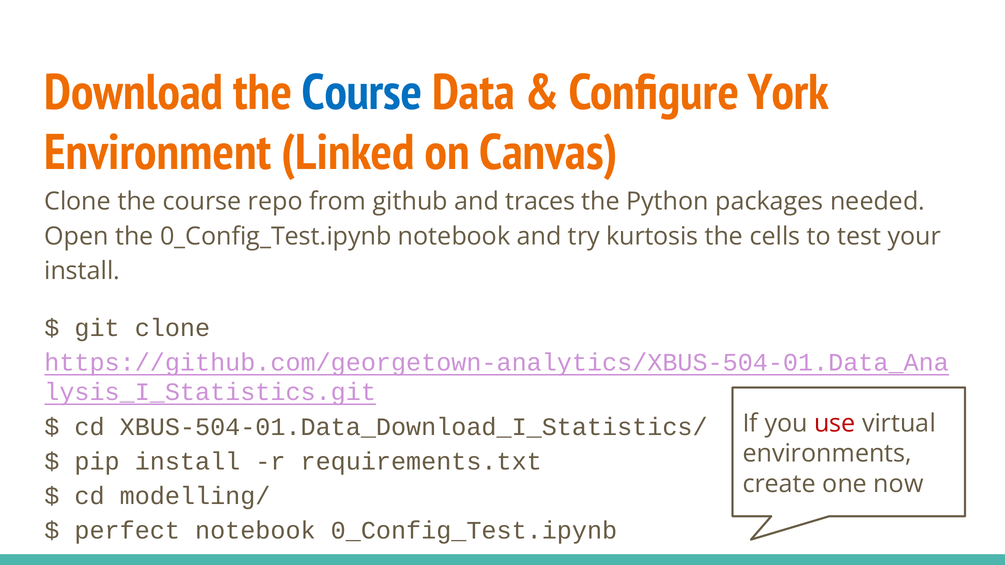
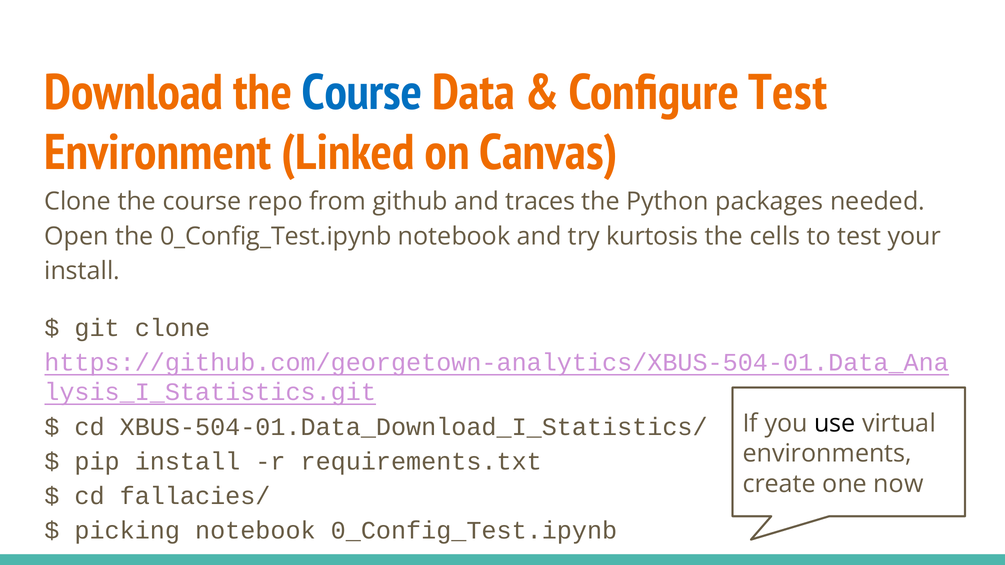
Configure York: York -> Test
use colour: red -> black
modelling/: modelling/ -> fallacies/
perfect: perfect -> picking
